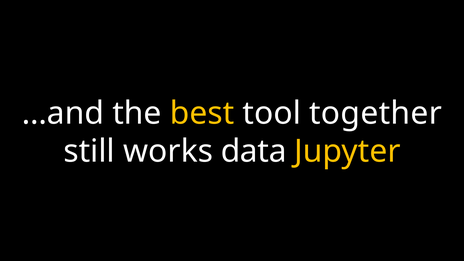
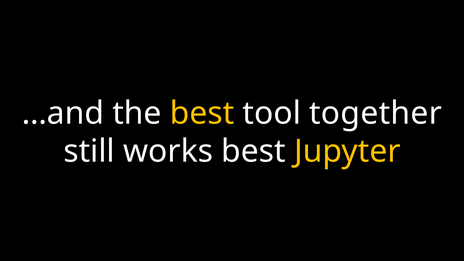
works data: data -> best
